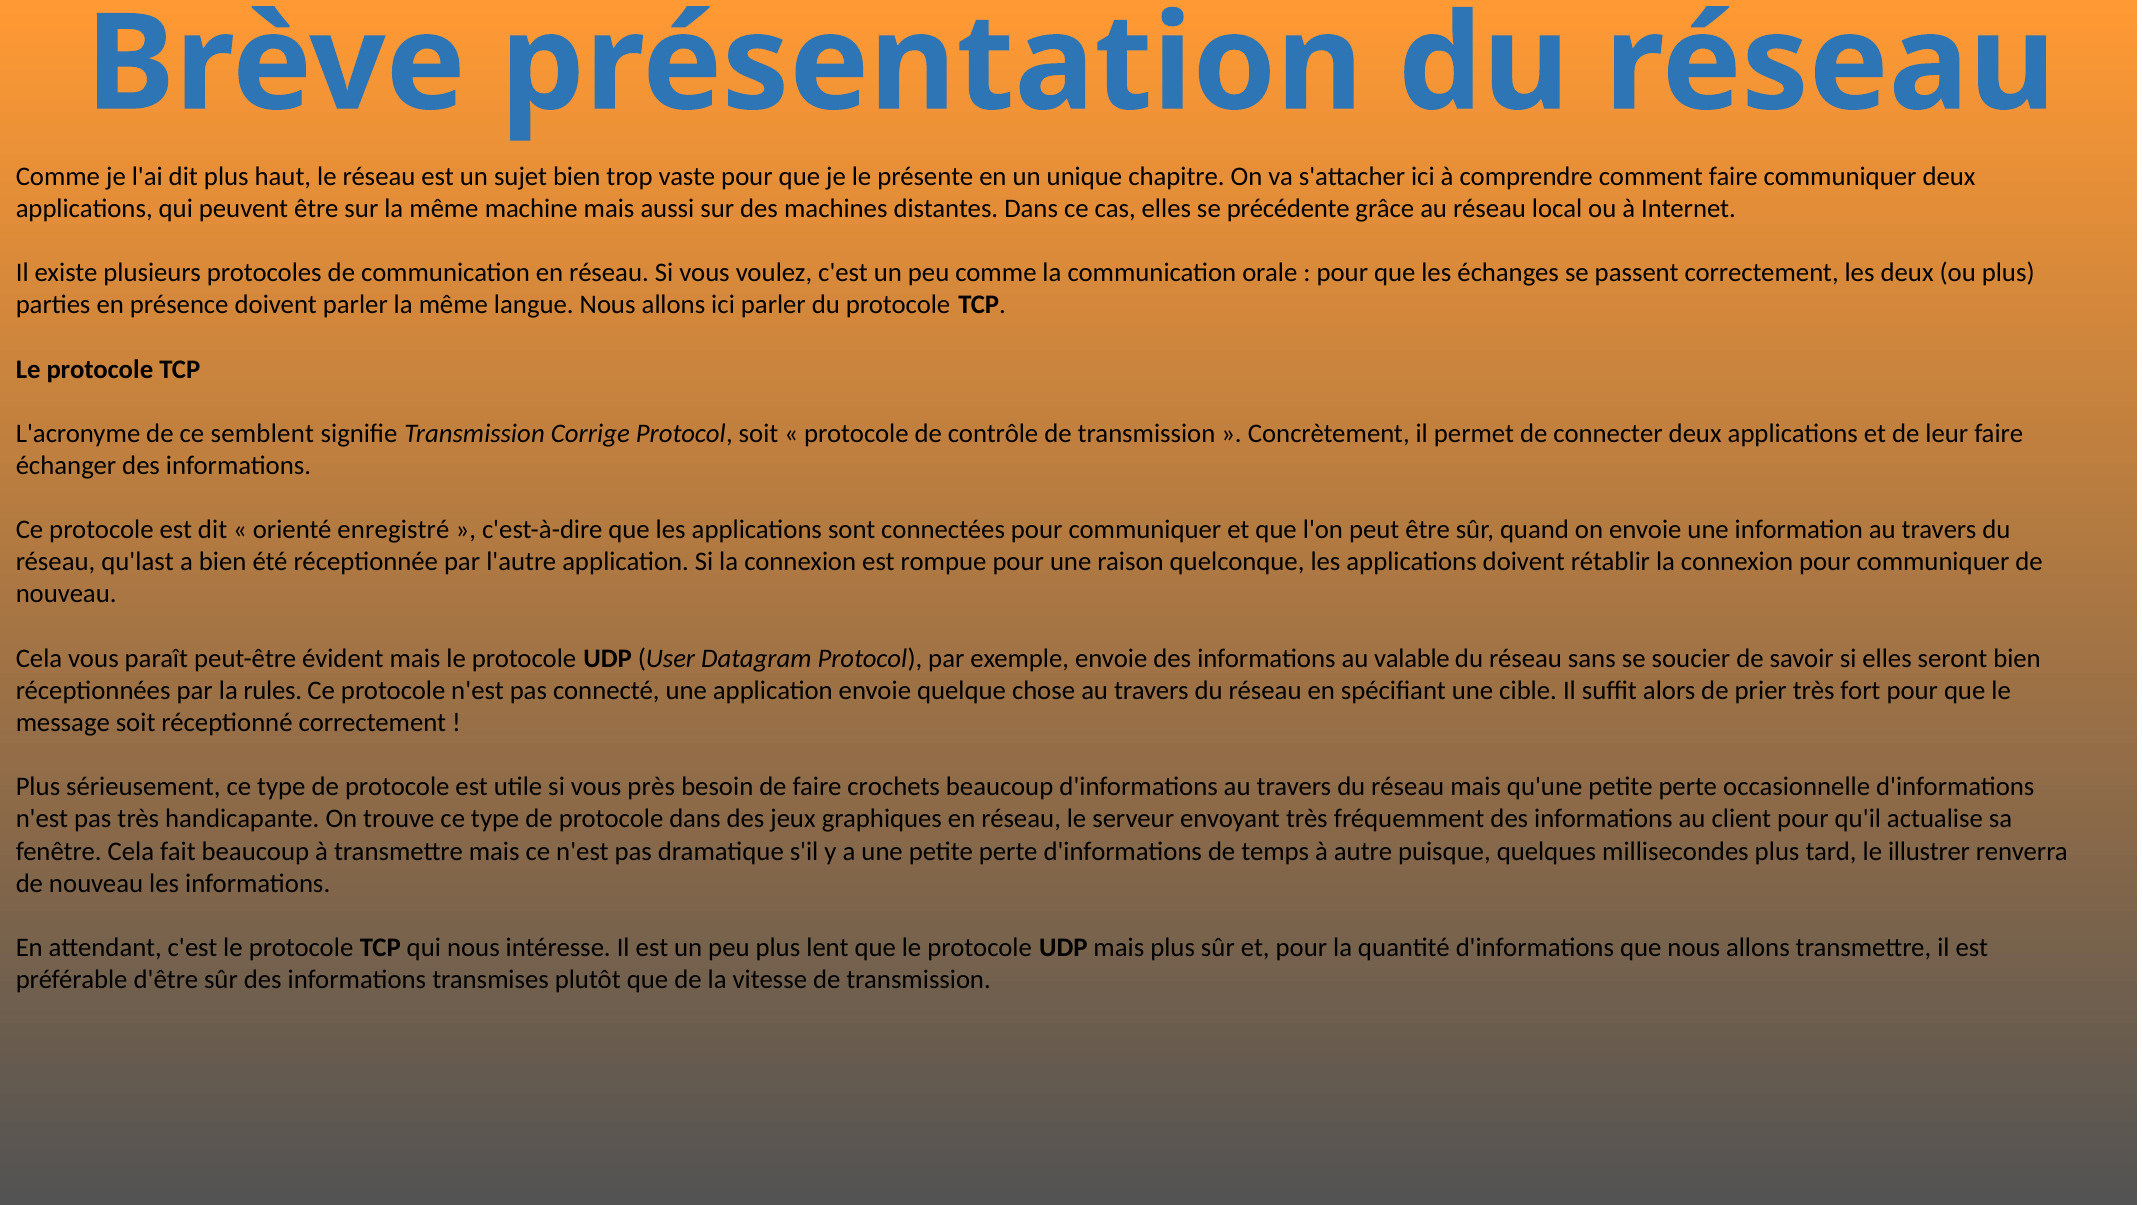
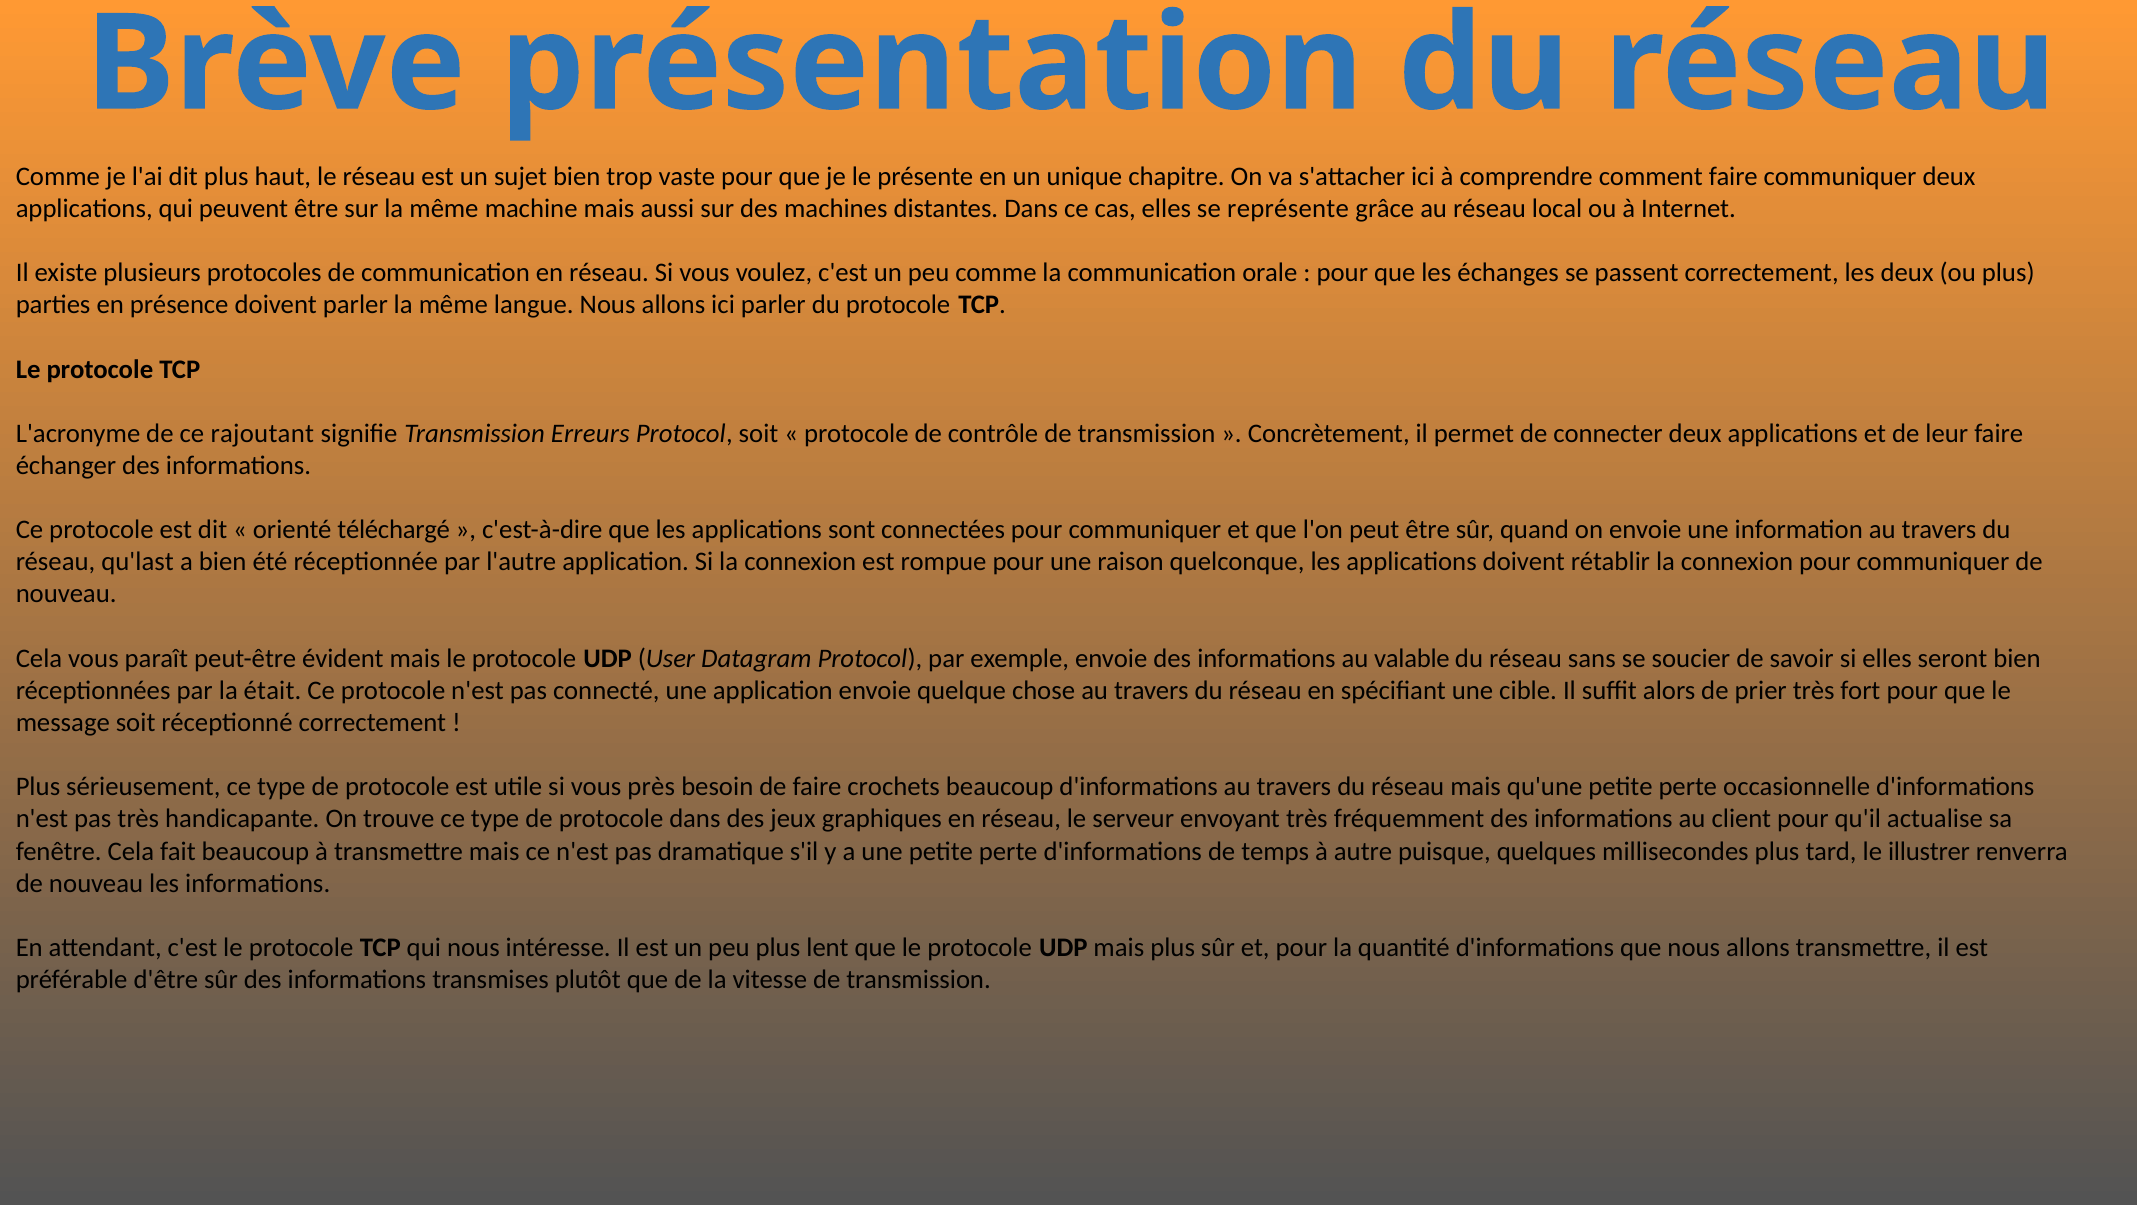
précédente: précédente -> représente
semblent: semblent -> rajoutant
Corrige: Corrige -> Erreurs
enregistré: enregistré -> téléchargé
rules: rules -> était
